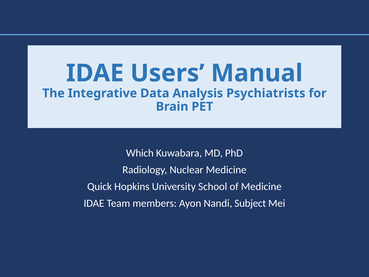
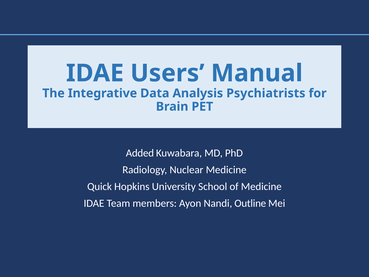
Which: Which -> Added
Subject: Subject -> Outline
